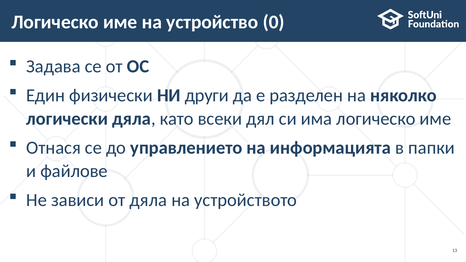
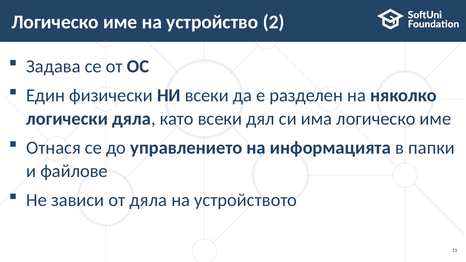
0: 0 -> 2
НИ други: други -> всеки
